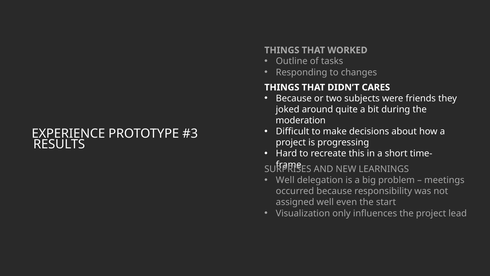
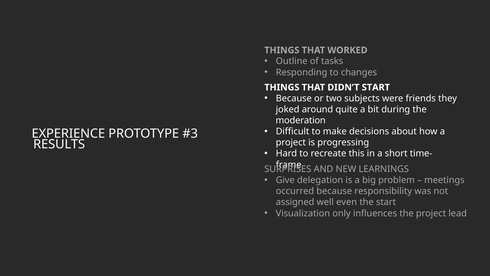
DIDN’T CARES: CARES -> START
Well at (285, 180): Well -> Give
